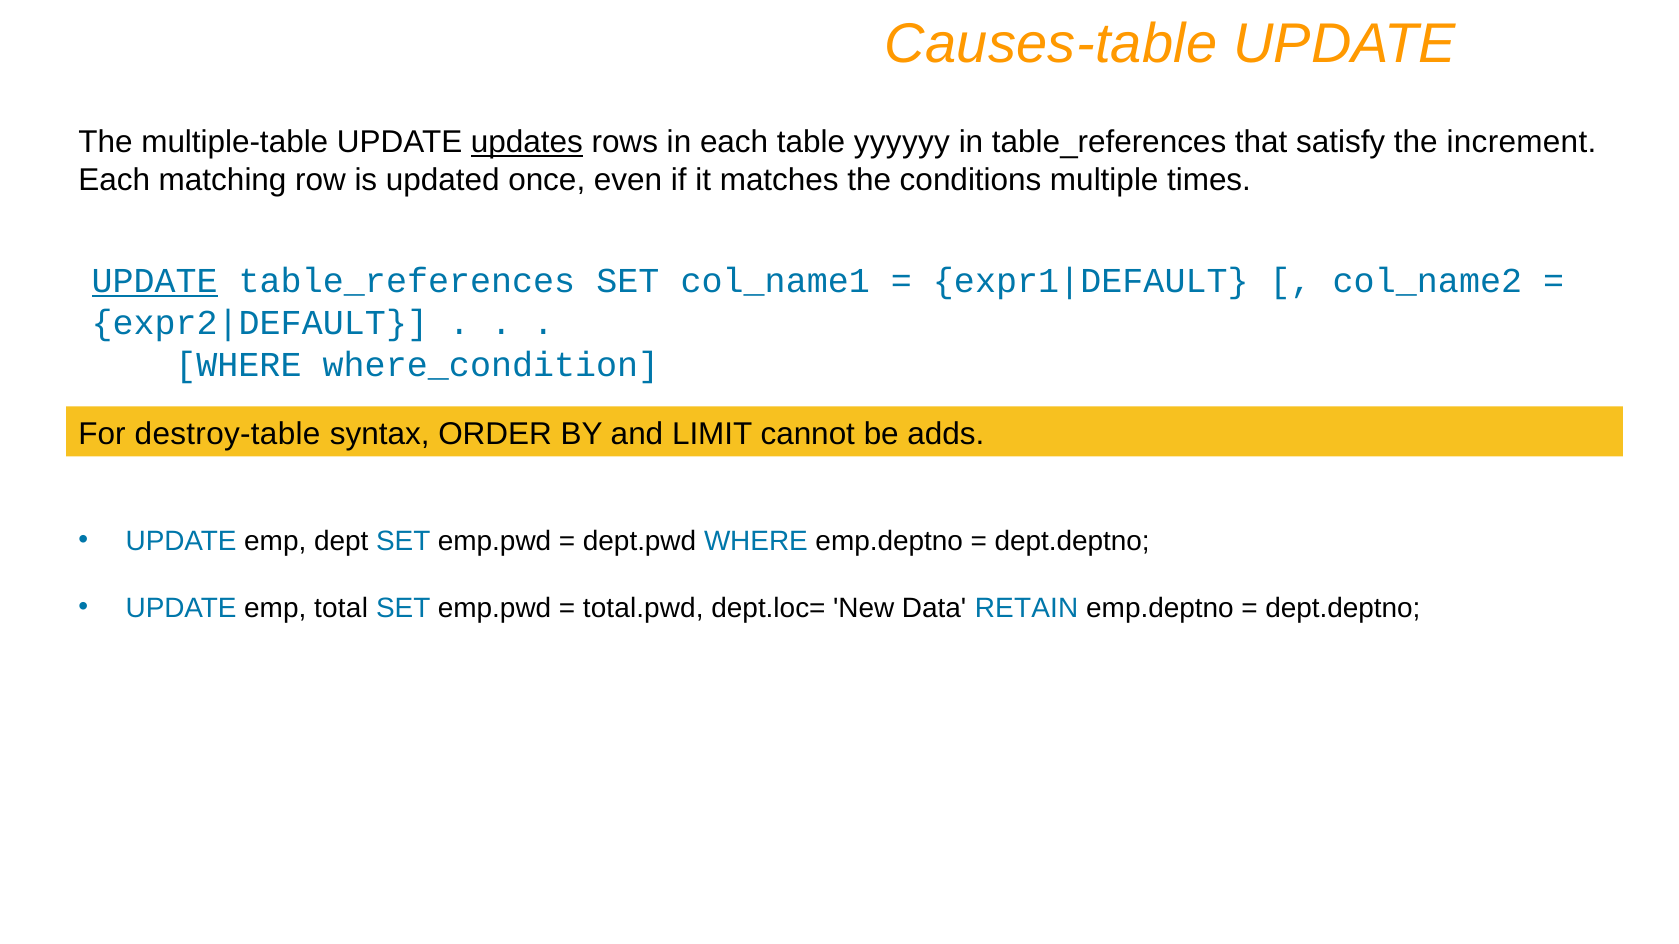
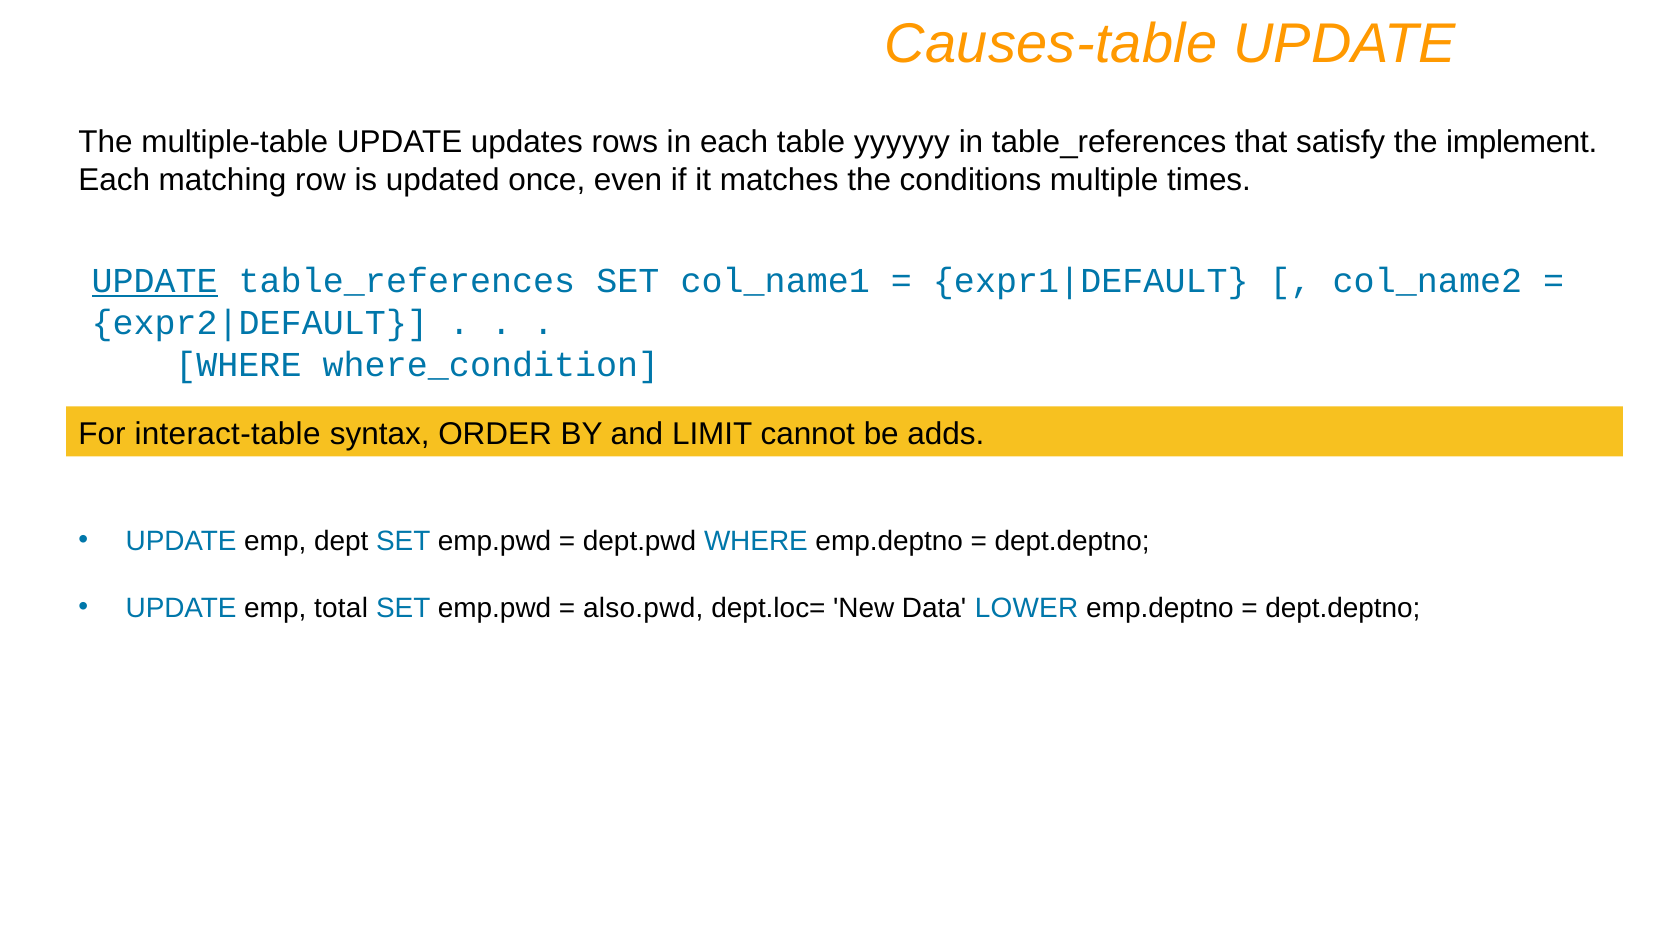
updates underline: present -> none
increment: increment -> implement
destroy-table: destroy-table -> interact-table
total.pwd: total.pwd -> also.pwd
RETAIN: RETAIN -> LOWER
